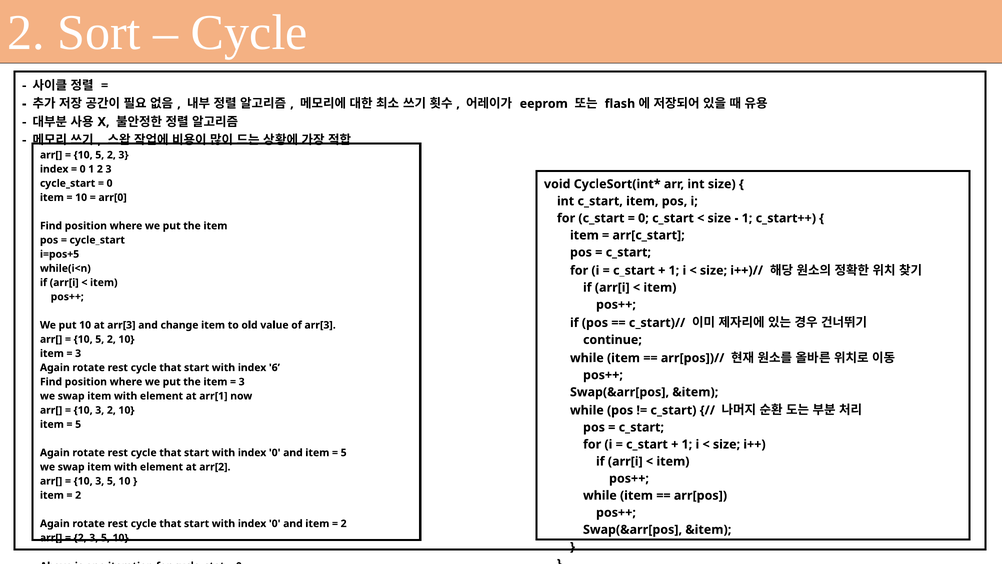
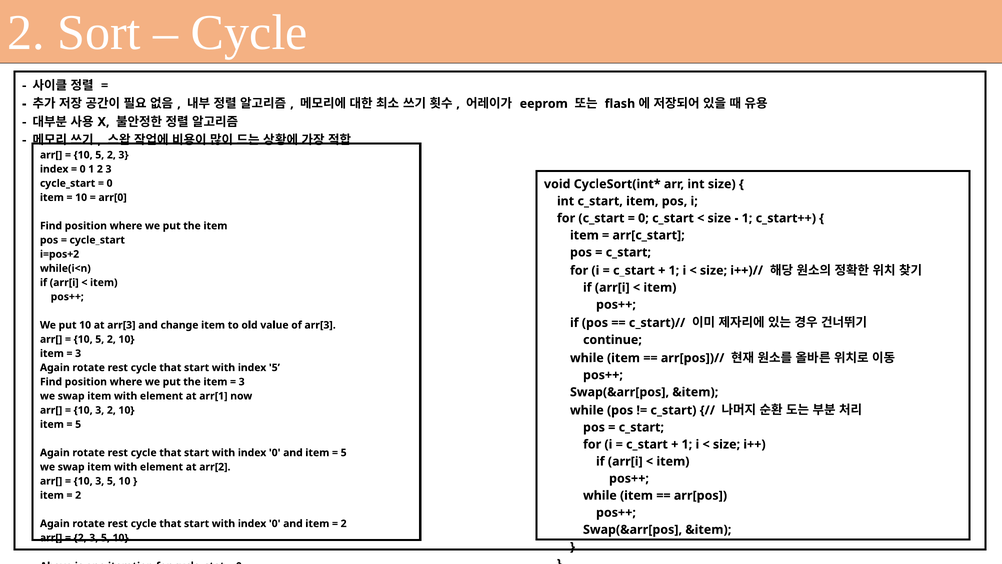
i=pos+5: i=pos+5 -> i=pos+2
index 6: 6 -> 5
